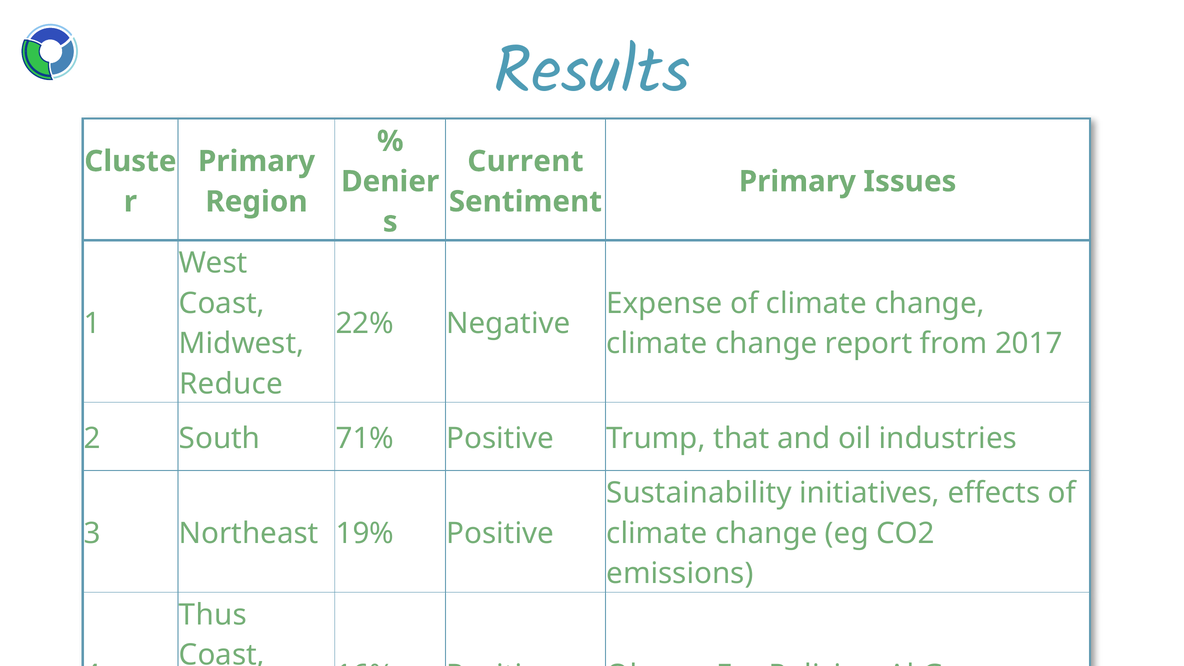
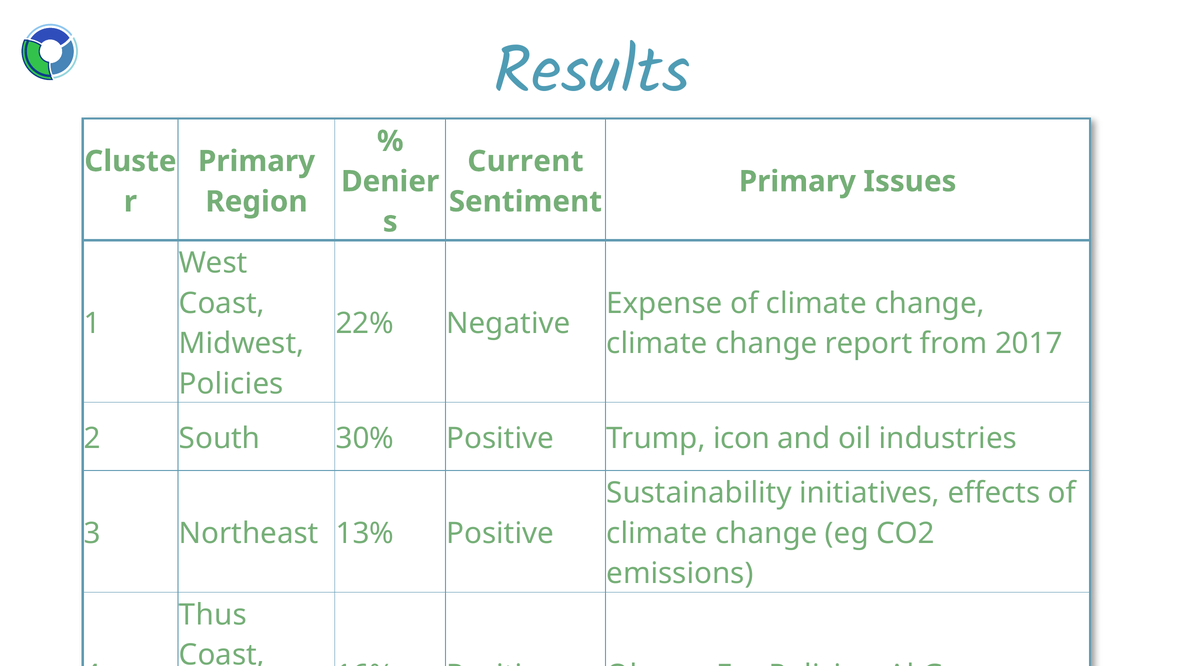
Reduce at (231, 384): Reduce -> Policies
71%: 71% -> 30%
that: that -> icon
19%: 19% -> 13%
